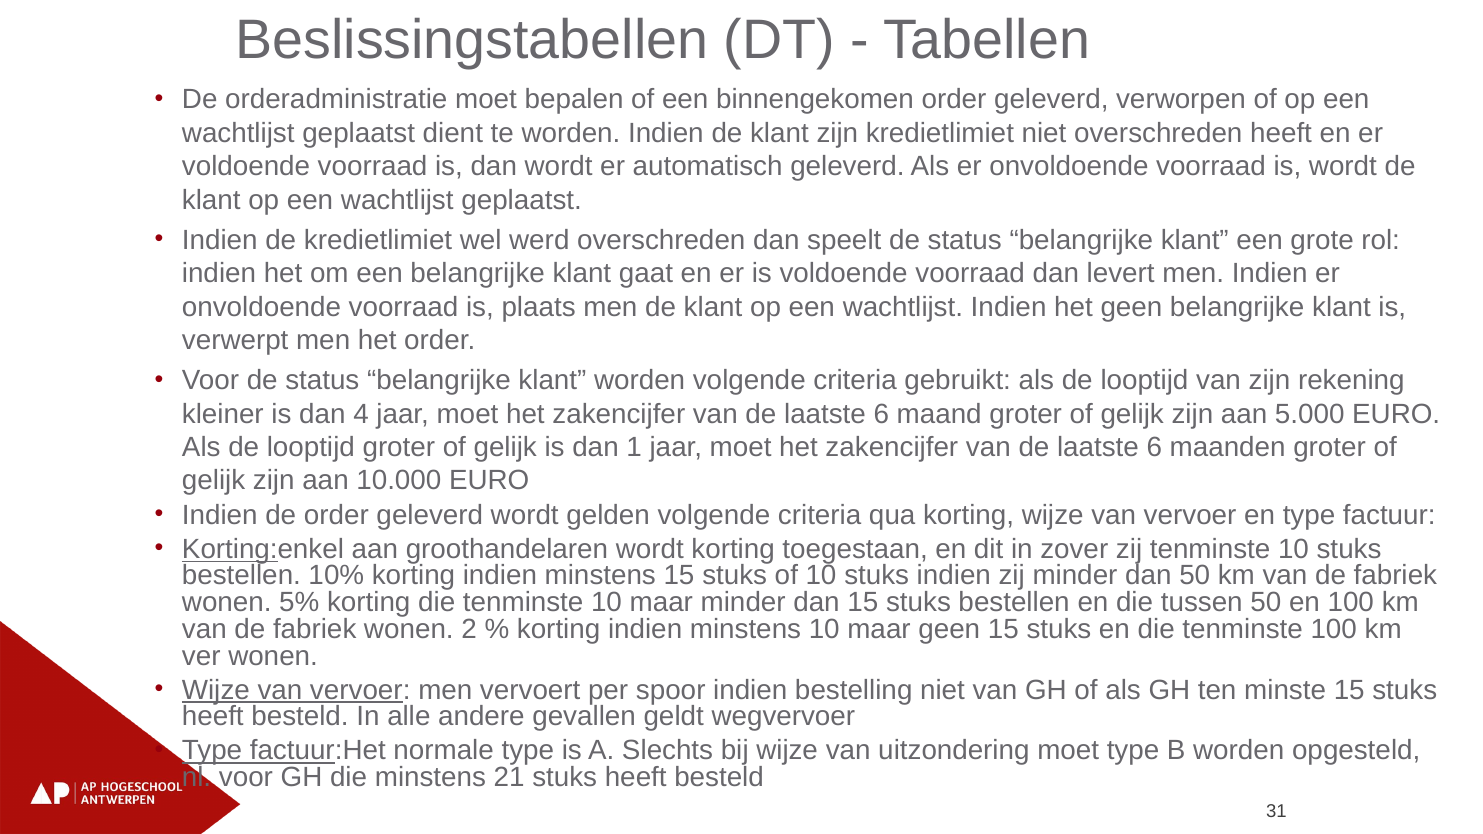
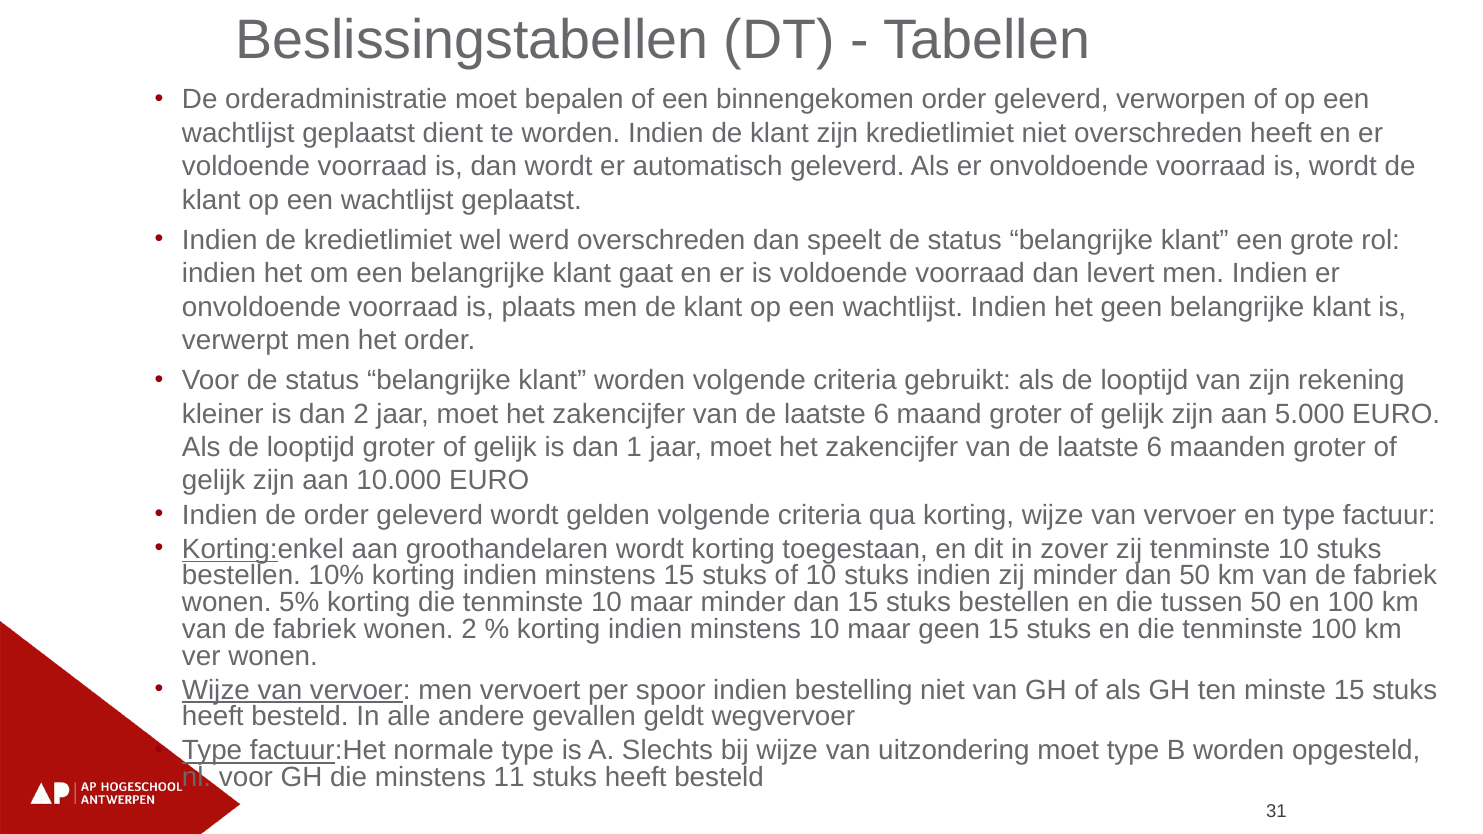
dan 4: 4 -> 2
21: 21 -> 11
